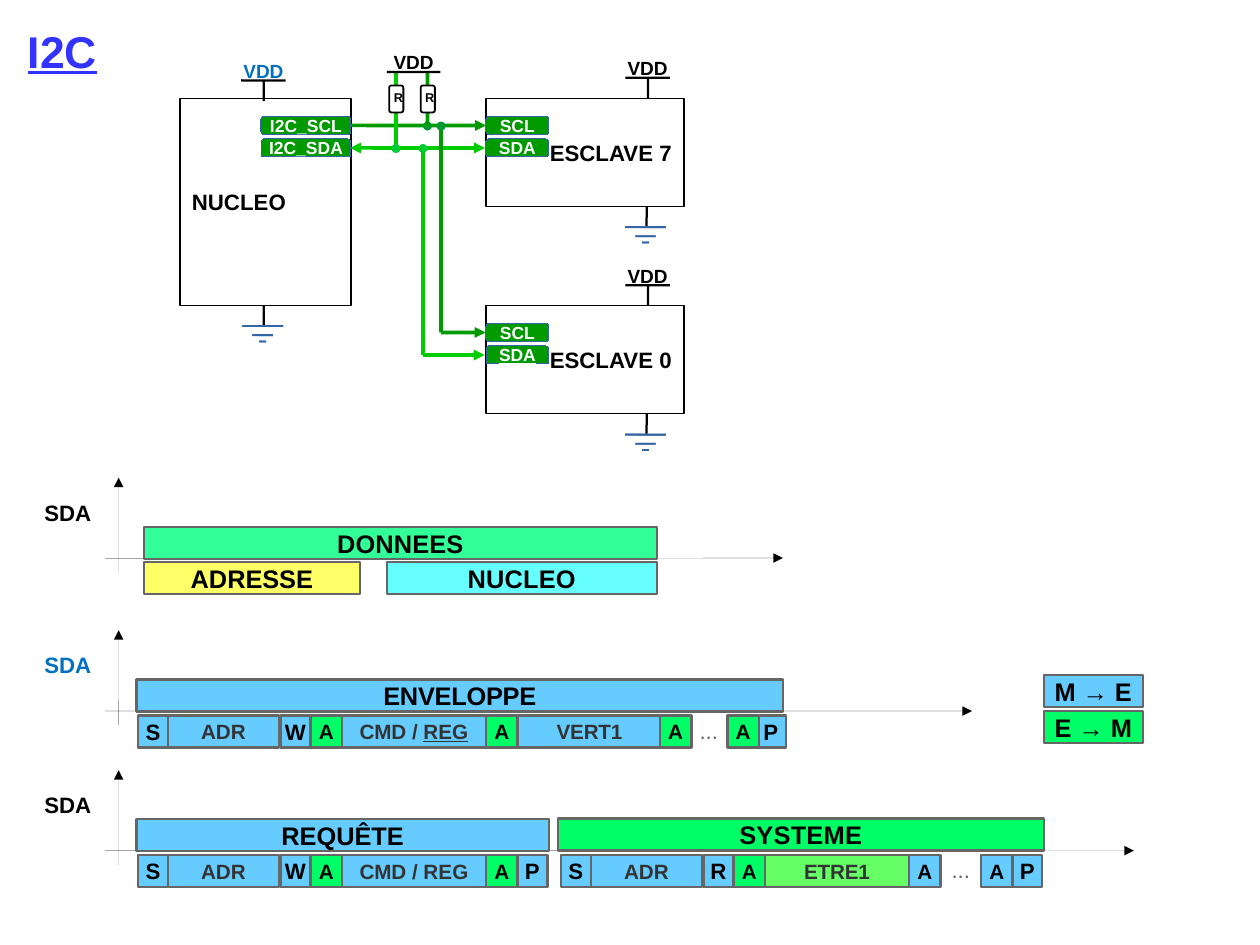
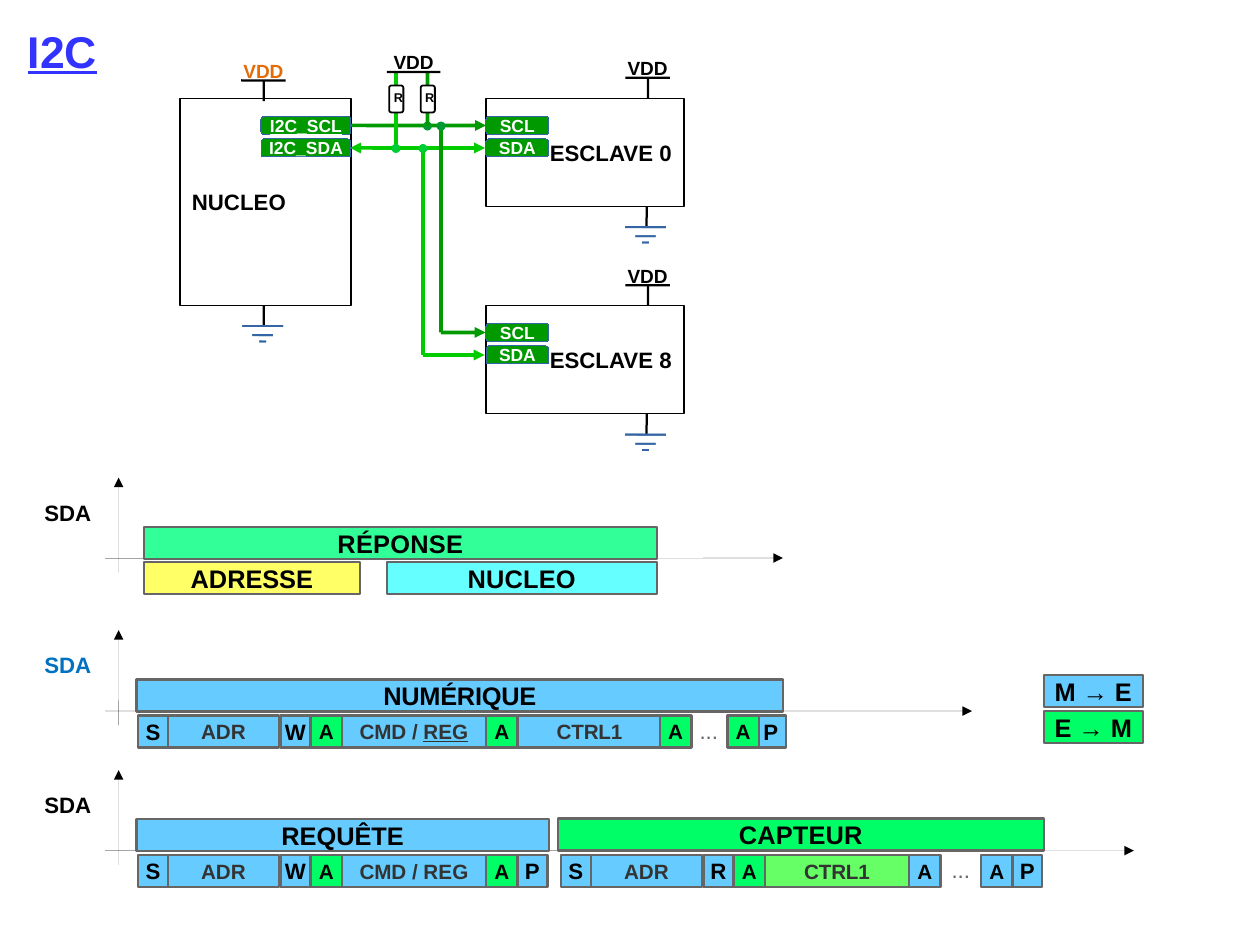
VDD at (263, 72) colour: blue -> orange
I2C_SCL underline: none -> present
7: 7 -> 0
SDA at (517, 356) underline: present -> none
0: 0 -> 8
DONNEES: DONNEES -> RÉPONSE
ENVELOPPE: ENVELOPPE -> NUMÉRIQUE
A VERT1: VERT1 -> CTRL1
SYSTEME: SYSTEME -> CAPTEUR
ETRE1 at (837, 872): ETRE1 -> CTRL1
